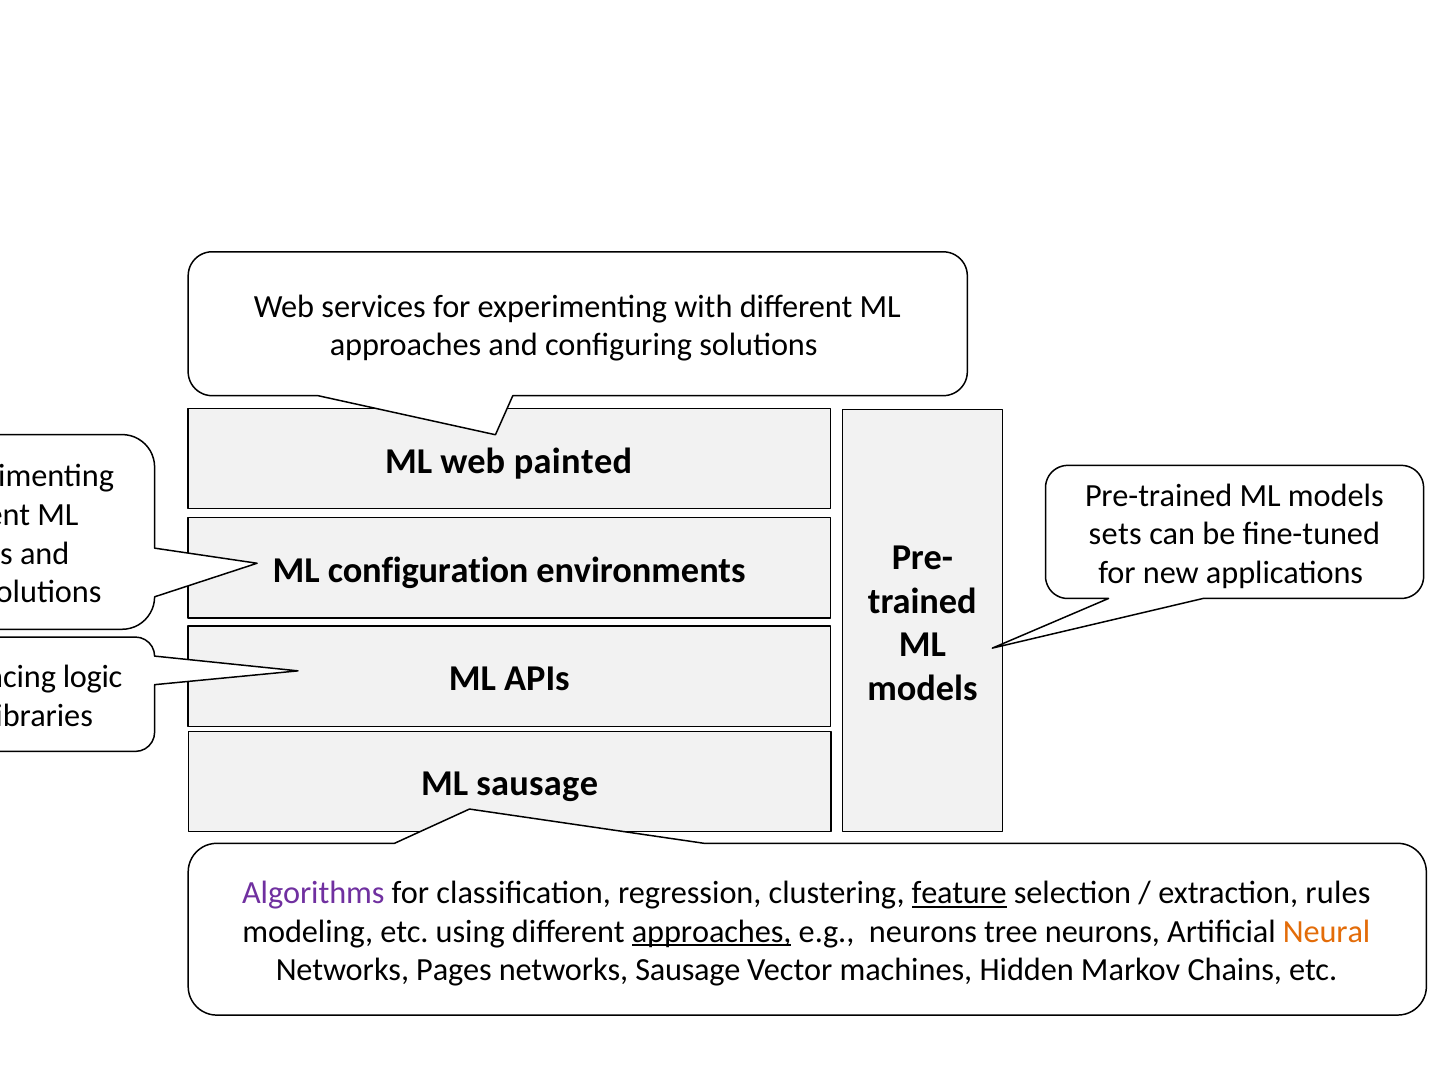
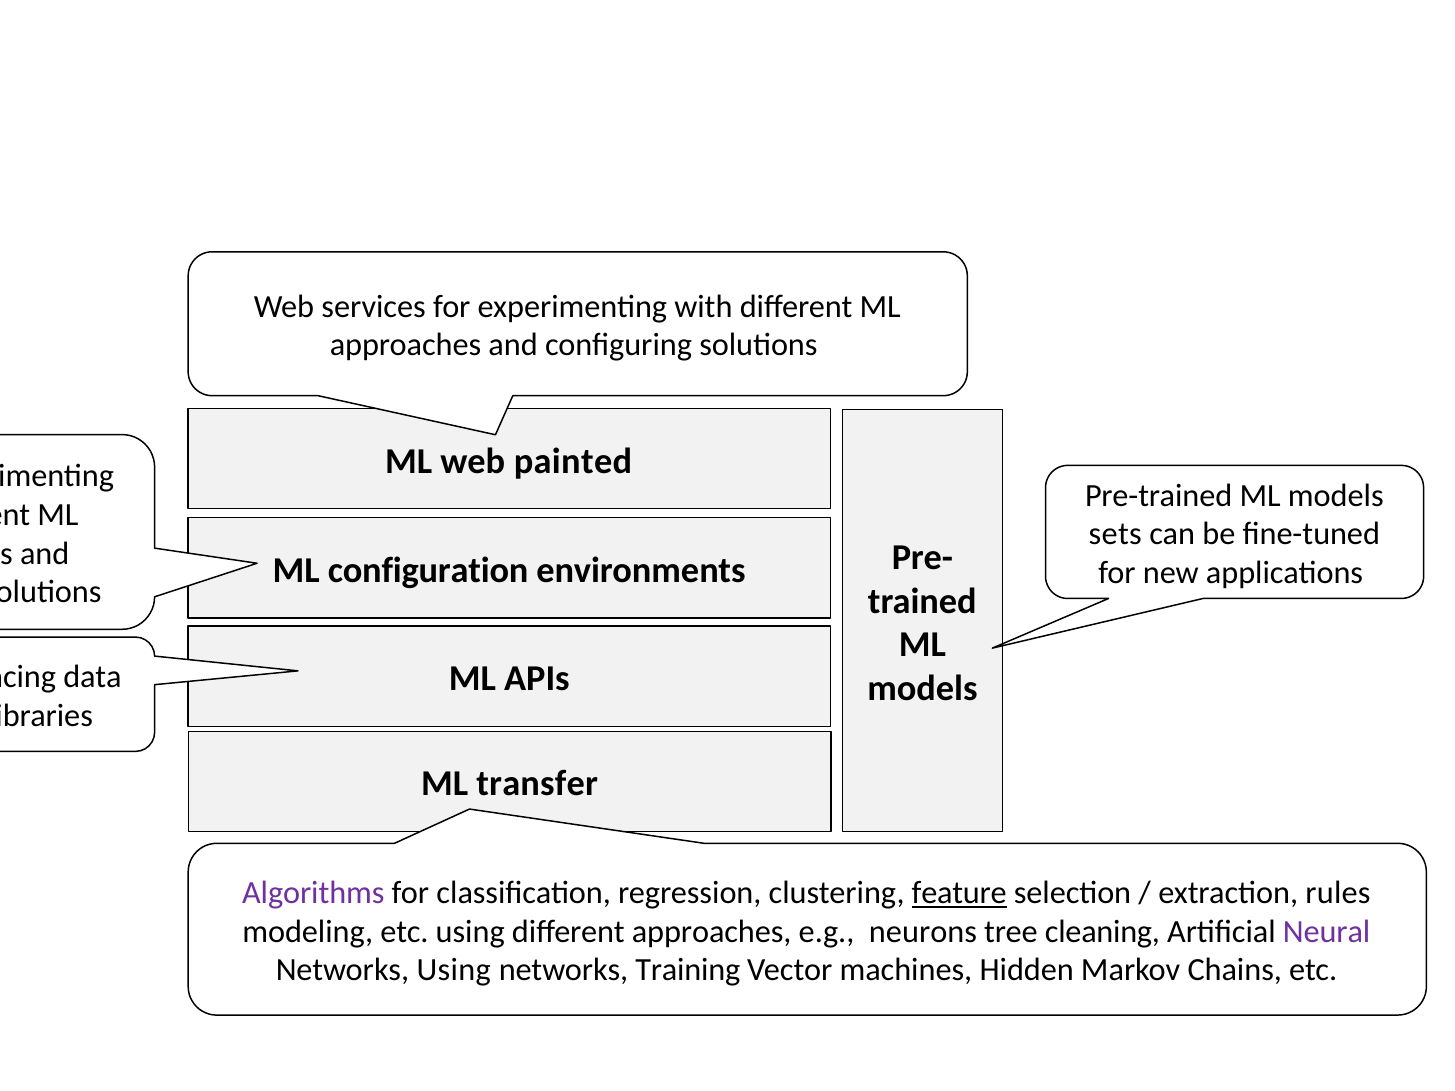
logic: logic -> data
ML sausage: sausage -> transfer
approaches at (712, 932) underline: present -> none
tree neurons: neurons -> cleaning
Neural colour: orange -> purple
Networks Pages: Pages -> Using
networks Sausage: Sausage -> Training
